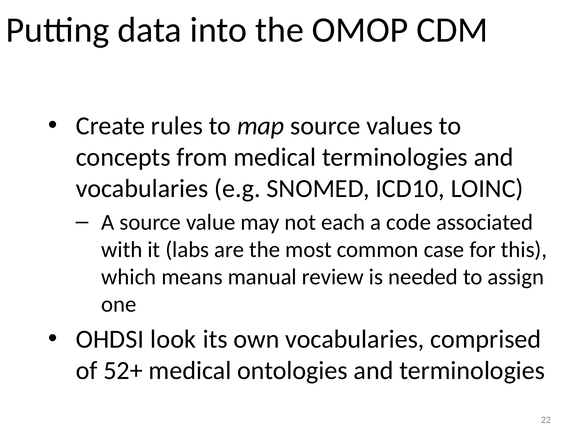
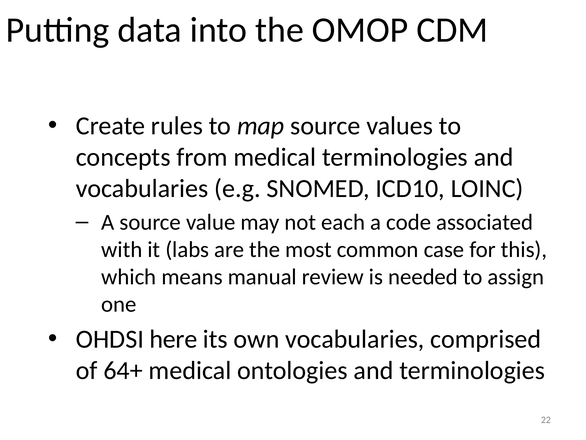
look: look -> here
52+: 52+ -> 64+
